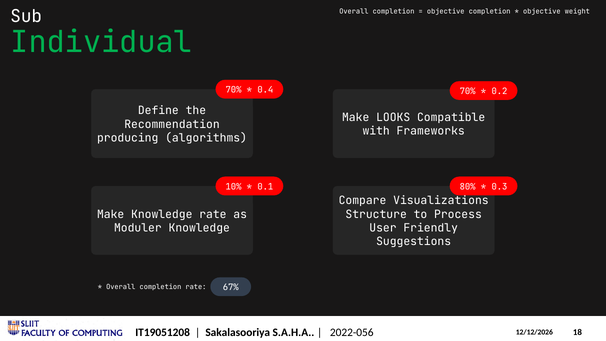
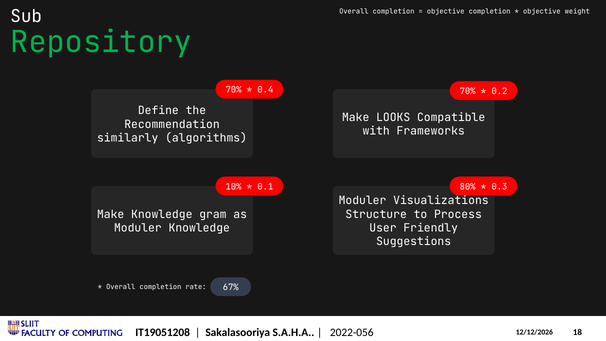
Individual: Individual -> Repository
producing: producing -> similarly
Compare at (363, 201): Compare -> Moduler
Knowledge rate: rate -> gram
